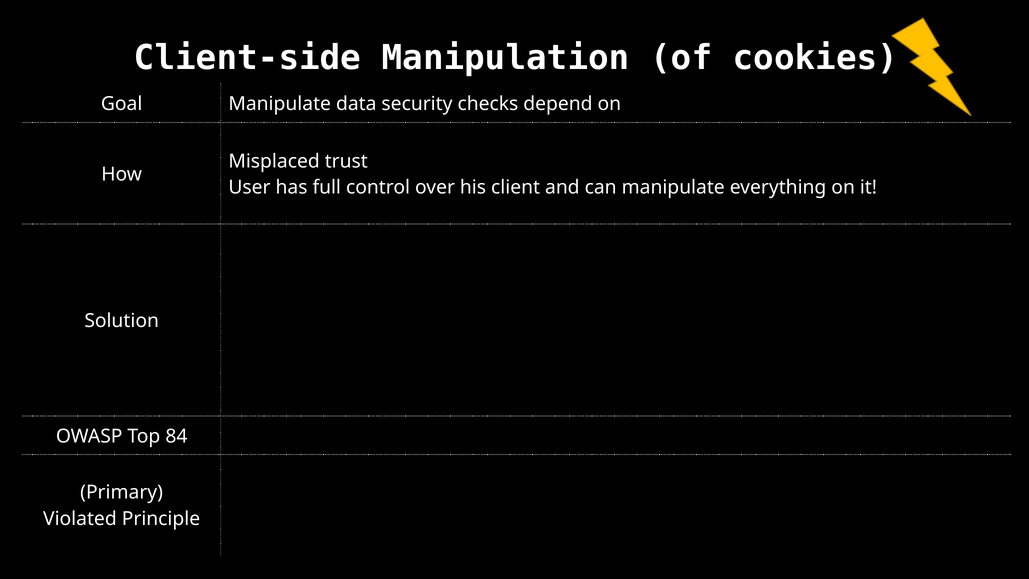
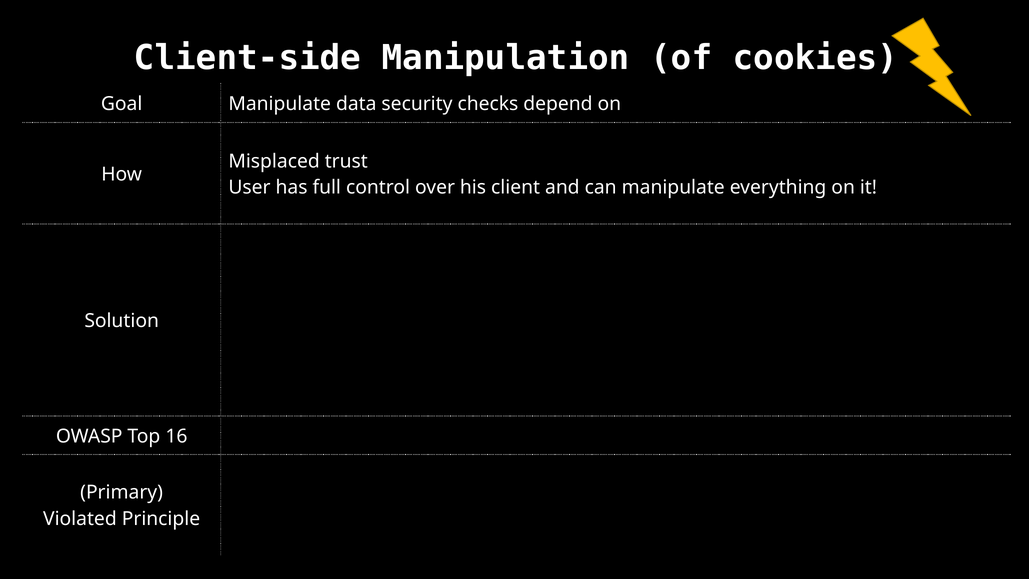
84: 84 -> 16
